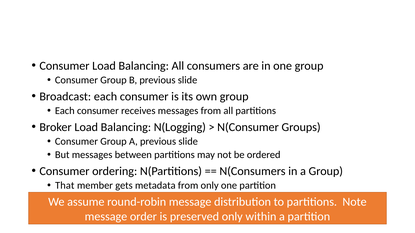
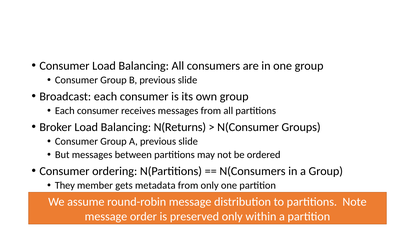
N(Logging: N(Logging -> N(Returns
That: That -> They
